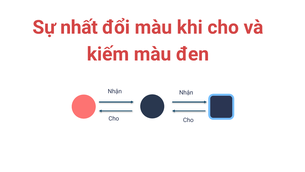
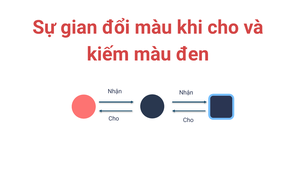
nhất: nhất -> gian
